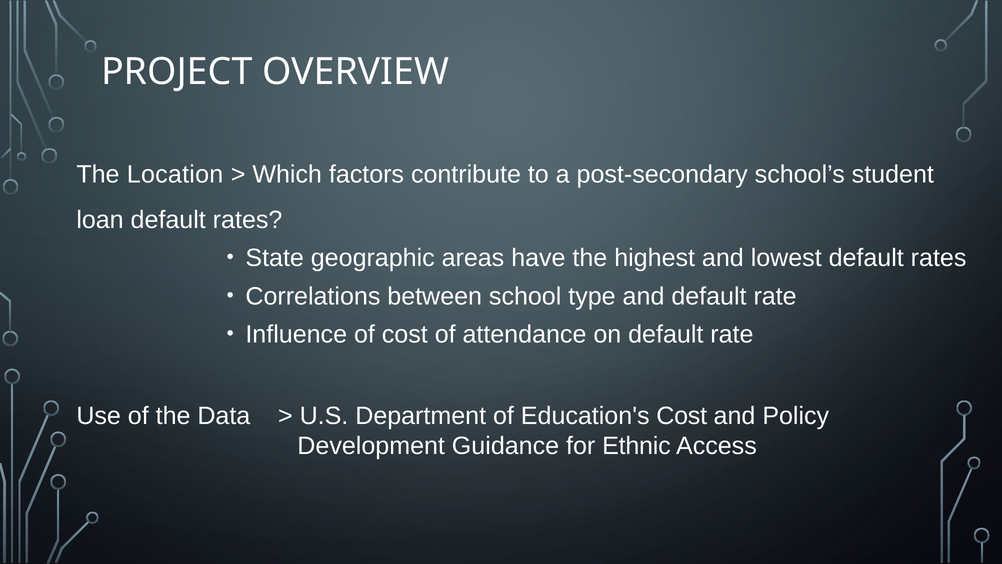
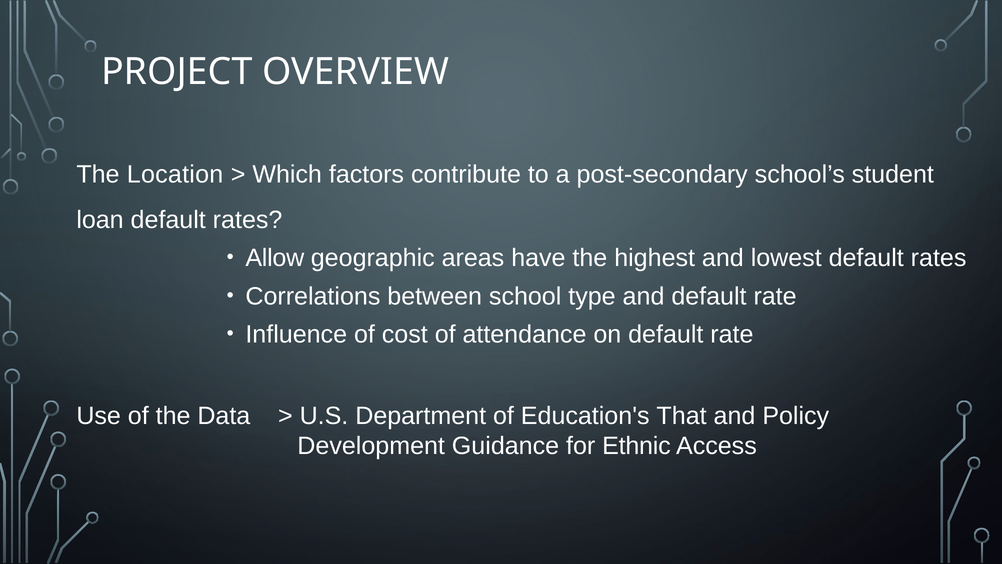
State: State -> Allow
Education's Cost: Cost -> That
